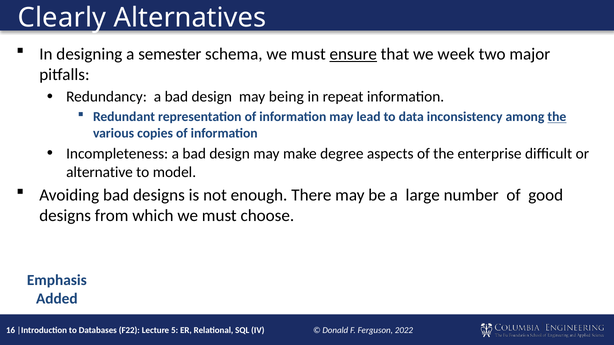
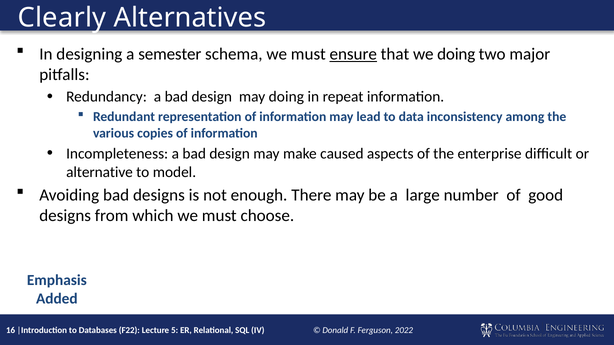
we week: week -> doing
may being: being -> doing
the at (557, 117) underline: present -> none
degree: degree -> caused
